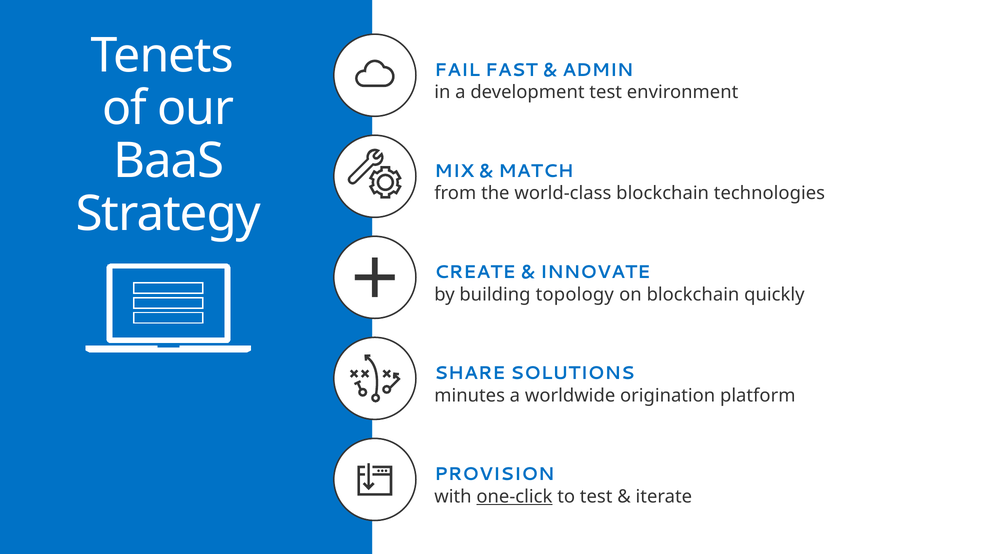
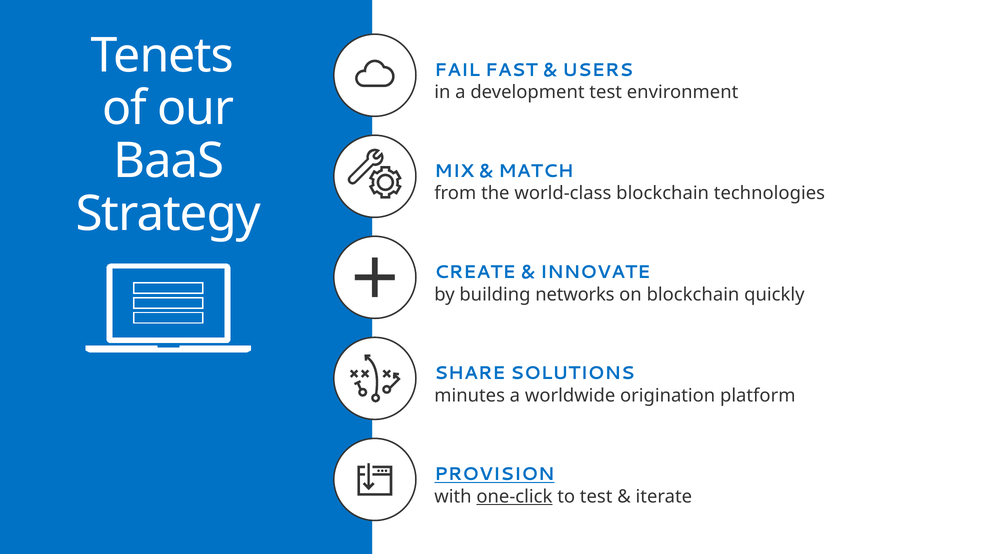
ADMIN: ADMIN -> USERS
topology: topology -> networks
PROVISION underline: none -> present
